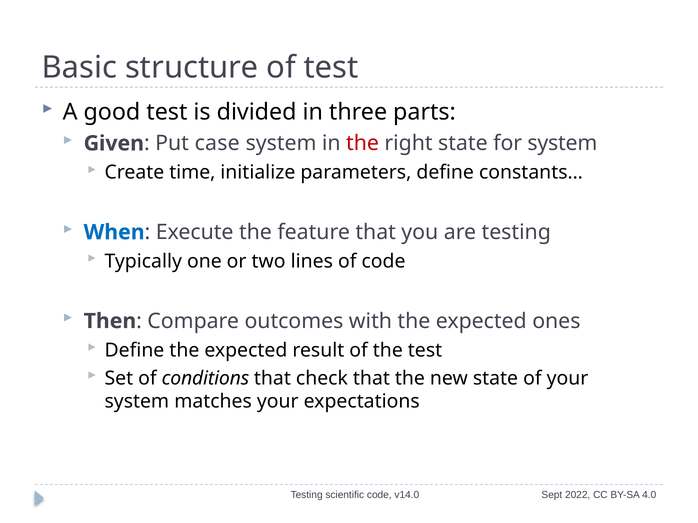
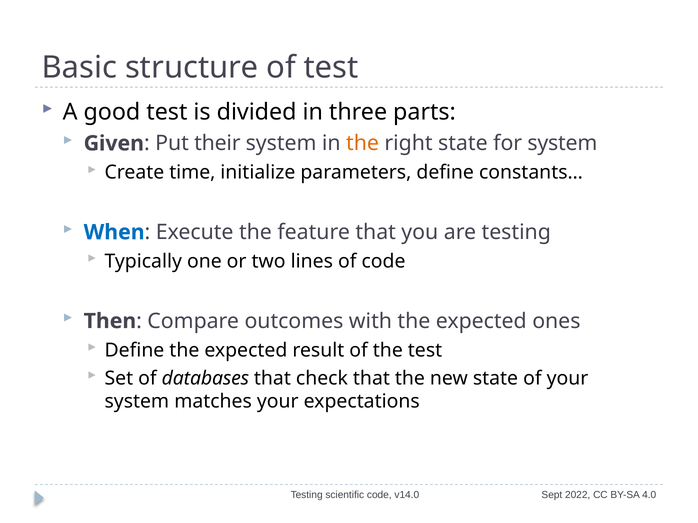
case: case -> their
the at (363, 144) colour: red -> orange
conditions: conditions -> databases
